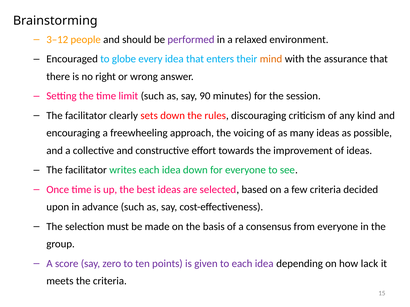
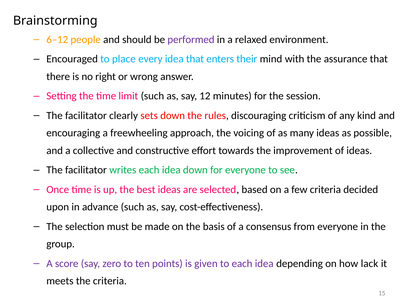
3–12: 3–12 -> 6–12
globe: globe -> place
mind colour: orange -> black
90: 90 -> 12
